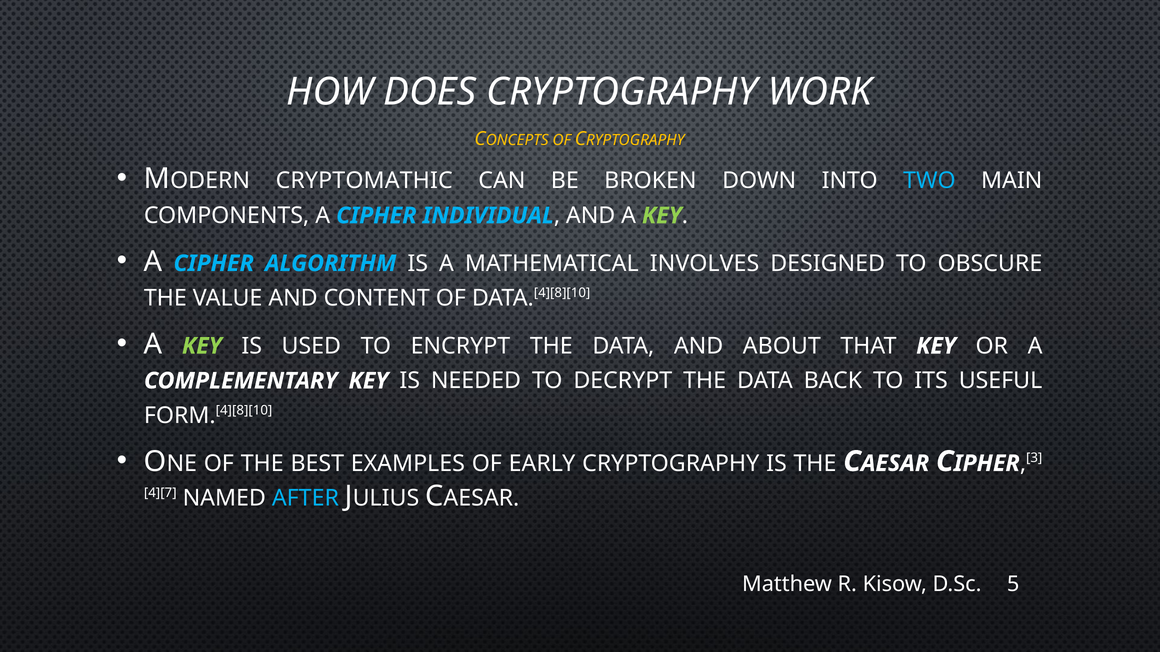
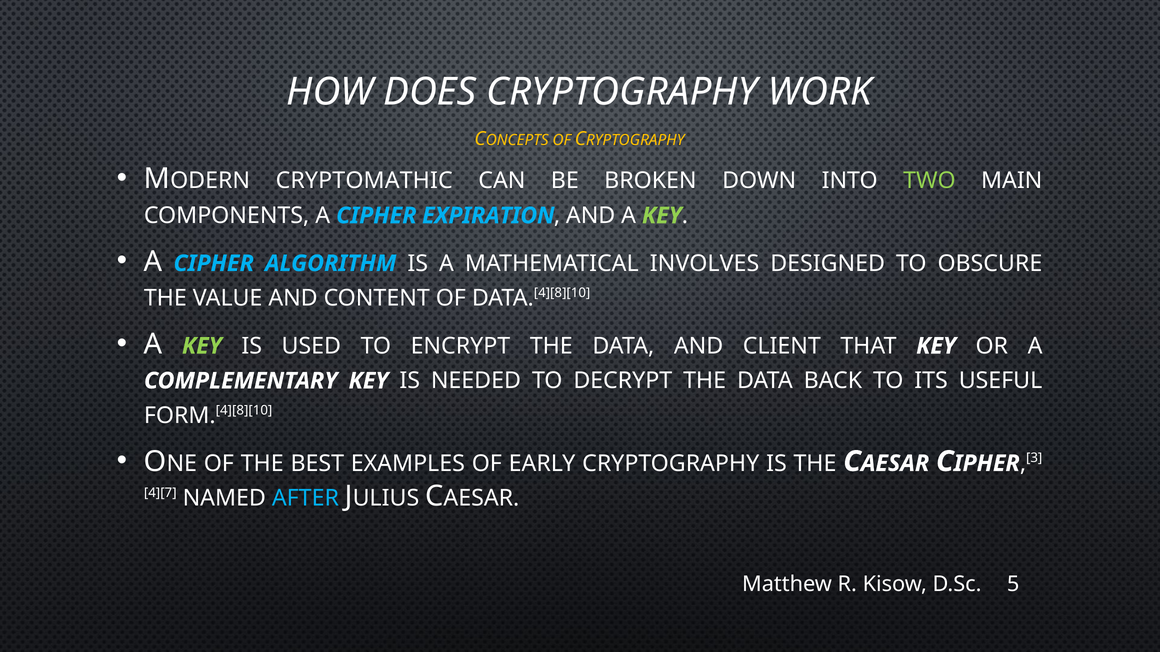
TWO colour: light blue -> light green
INDIVIDUAL: INDIVIDUAL -> EXPIRATION
ABOUT: ABOUT -> CLIENT
